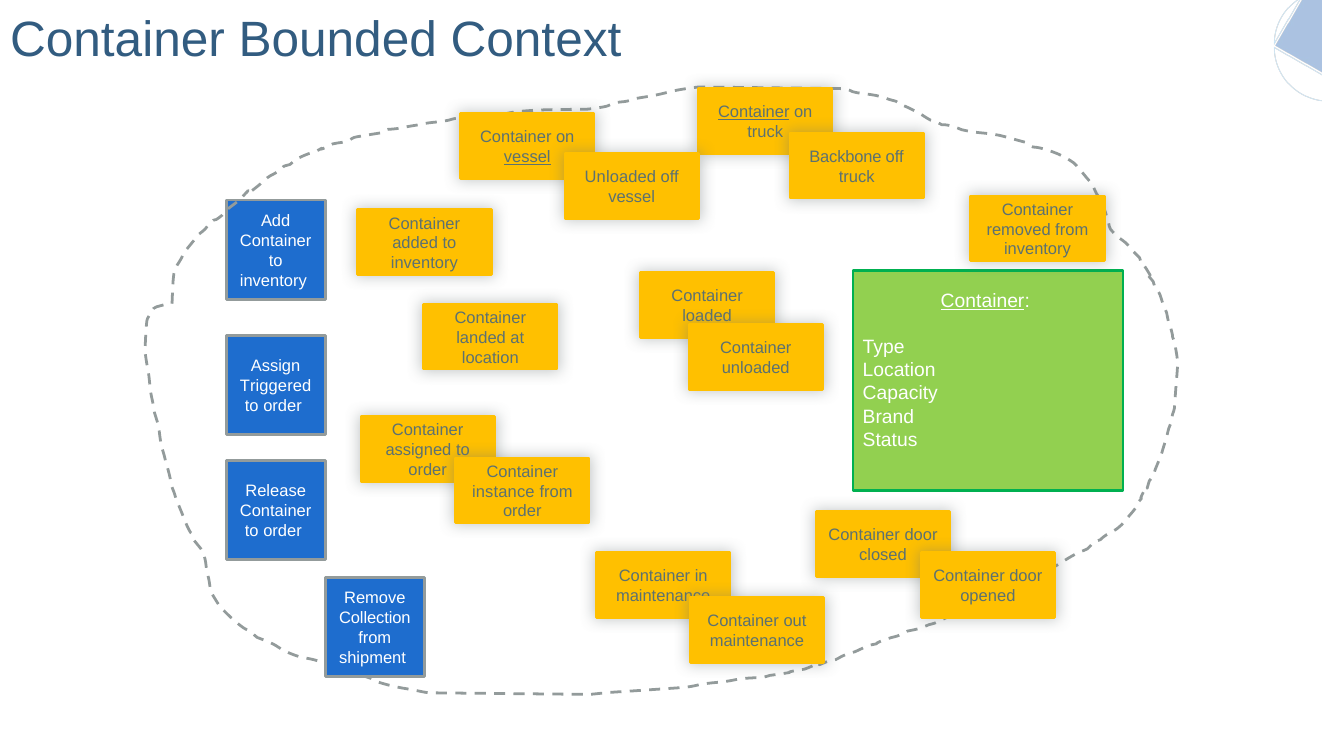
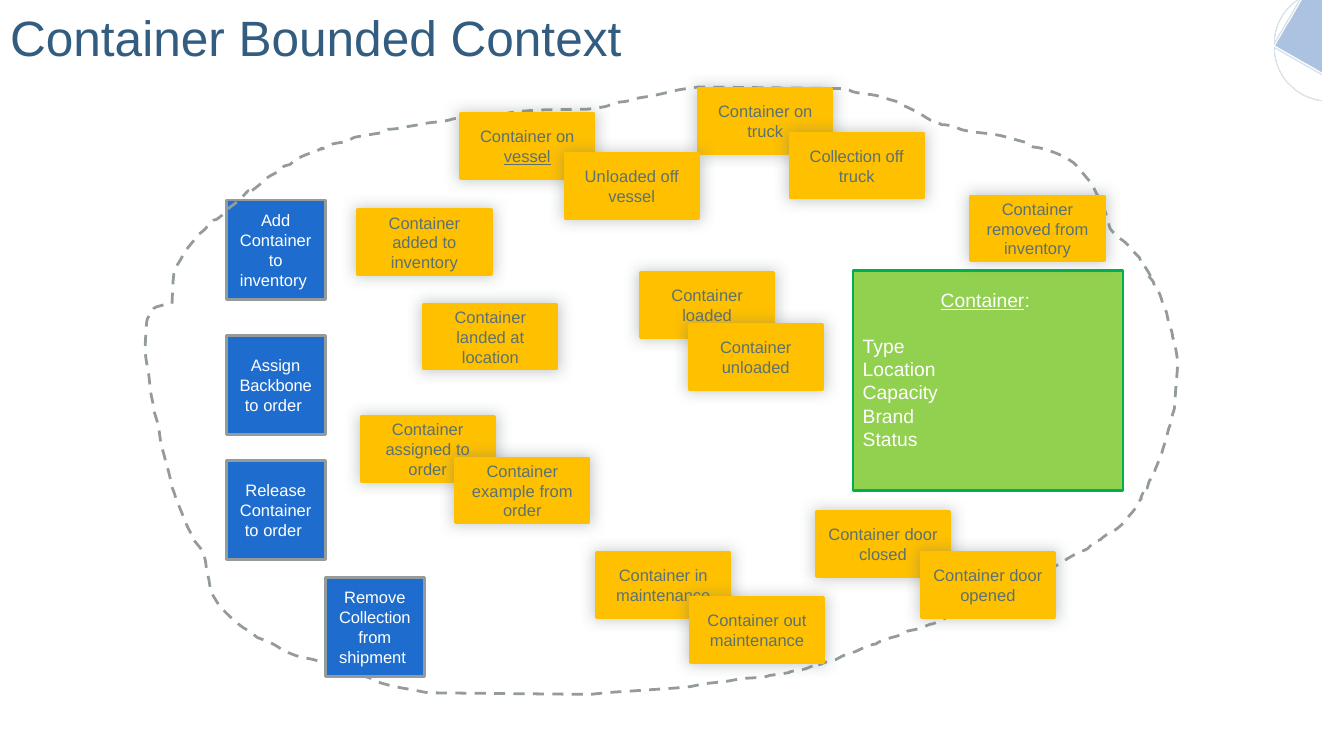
Container at (754, 112) underline: present -> none
Backbone at (846, 157): Backbone -> Collection
Triggered: Triggered -> Backbone
instance: instance -> example
